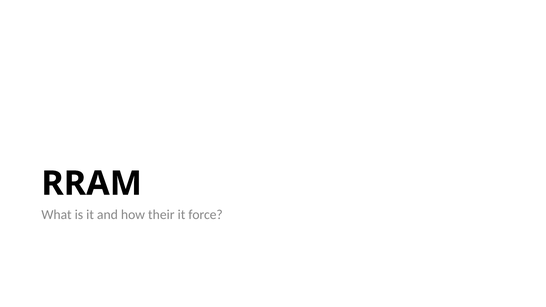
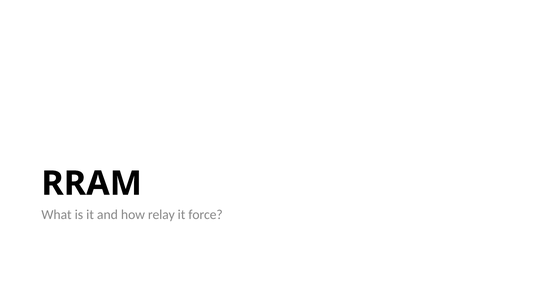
their: their -> relay
